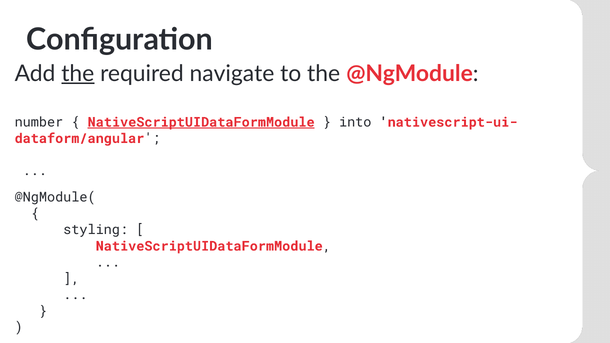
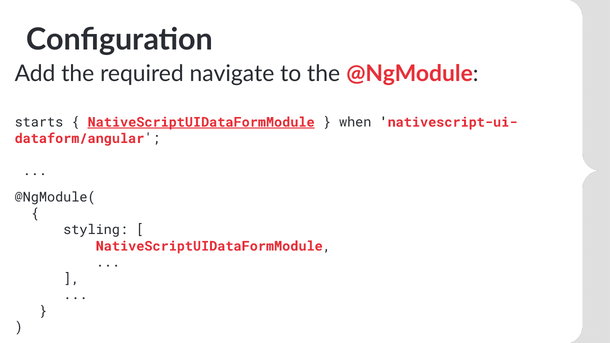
the at (78, 74) underline: present -> none
number: number -> starts
into: into -> when
